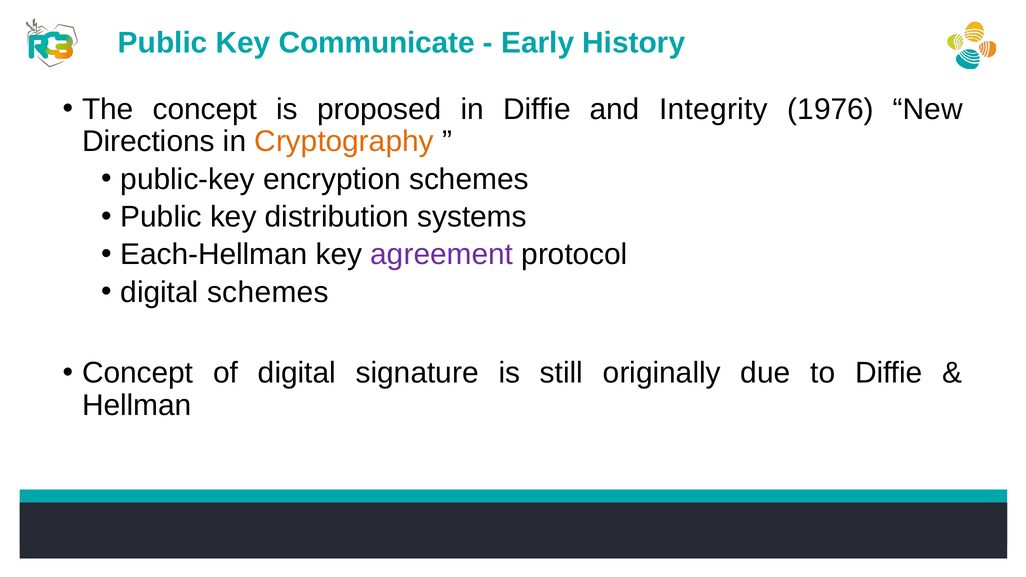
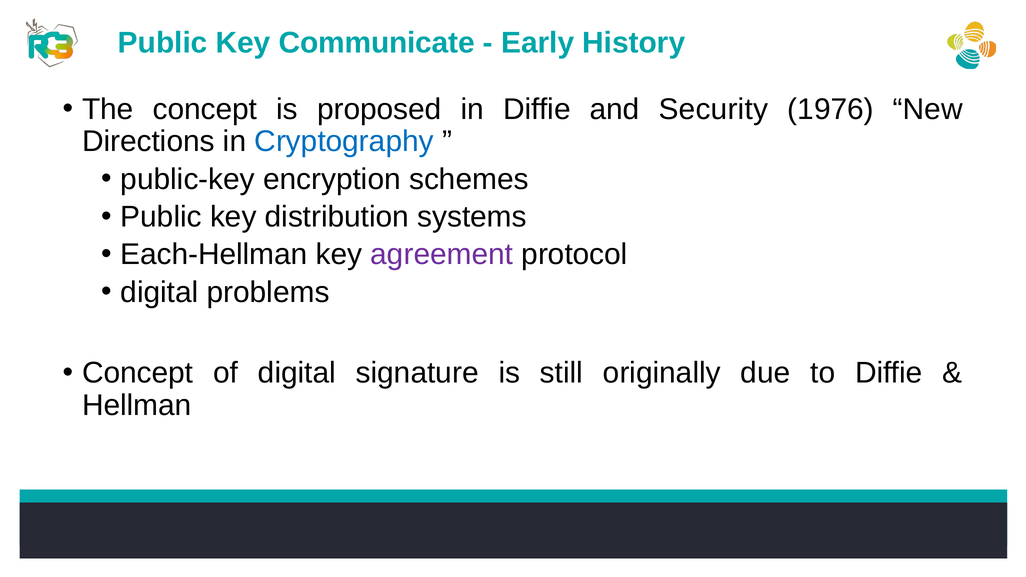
Integrity: Integrity -> Security
Cryptography colour: orange -> blue
digital schemes: schemes -> problems
